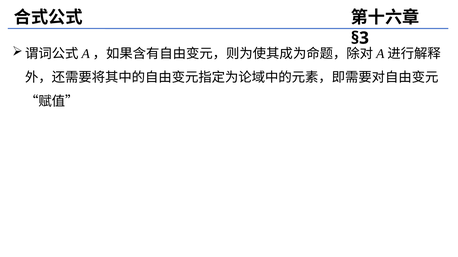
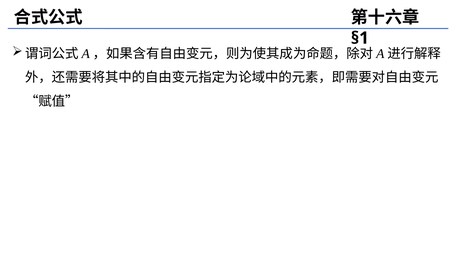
§3: §3 -> §1
